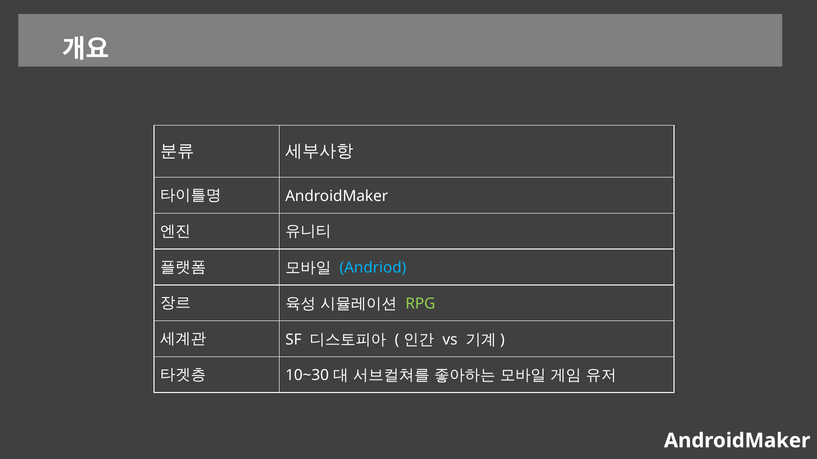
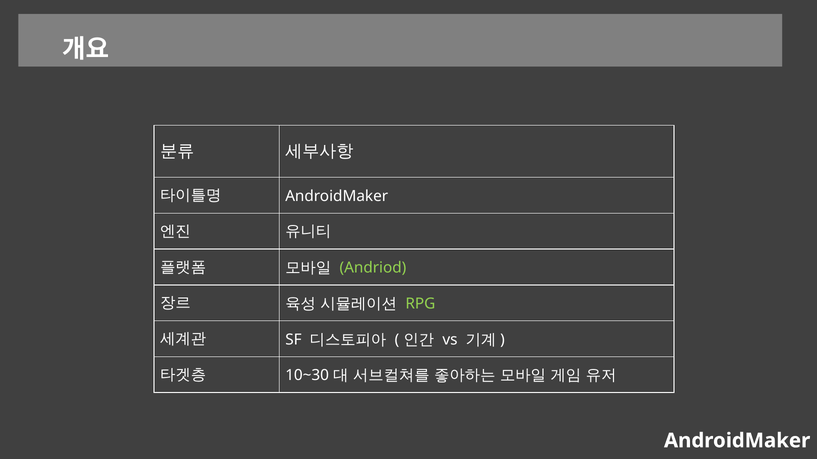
Andriod colour: light blue -> light green
